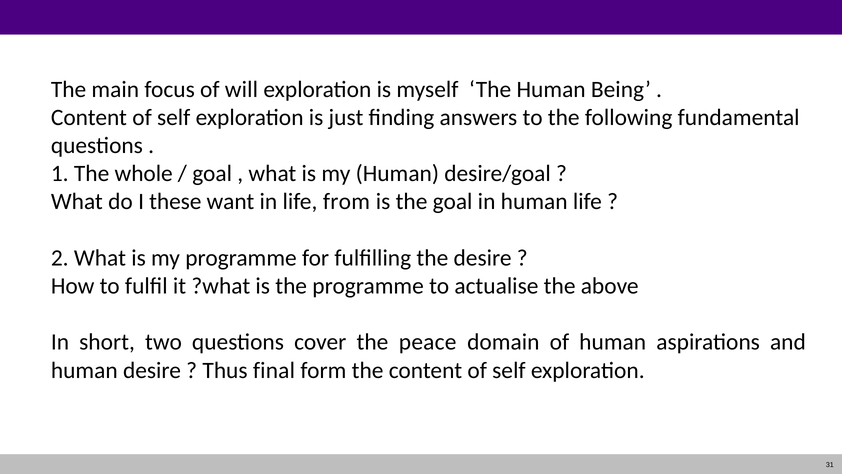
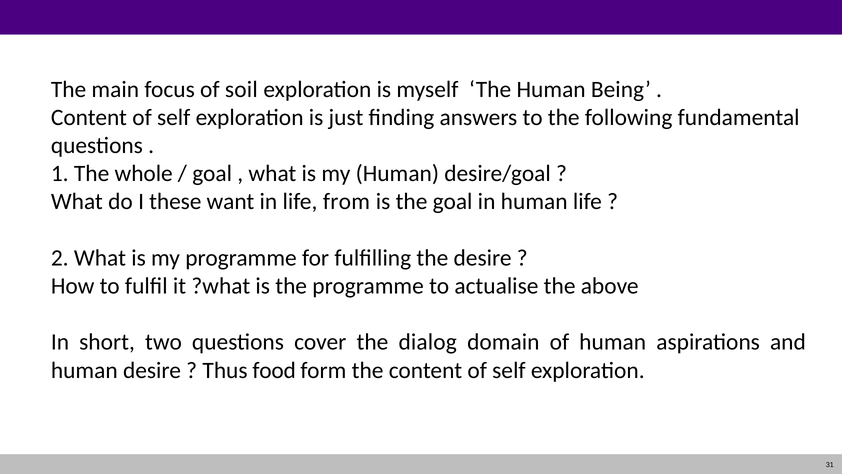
will: will -> soil
peace: peace -> dialog
final: final -> food
